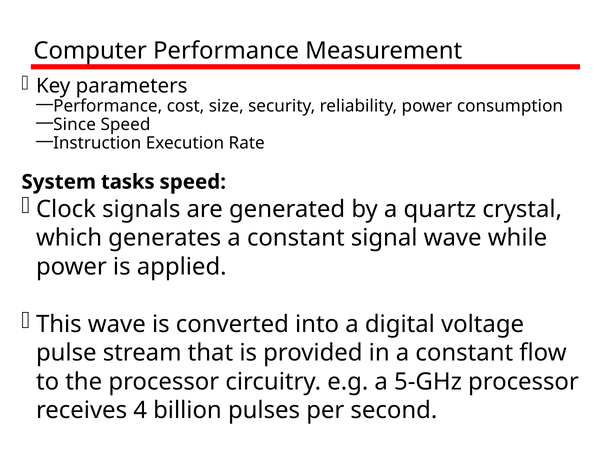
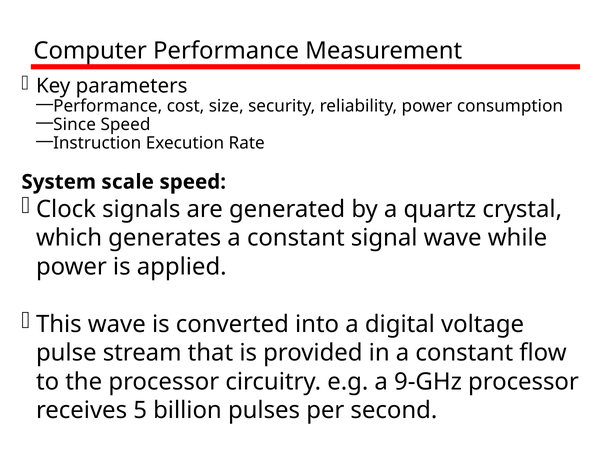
tasks: tasks -> scale
5-GHz: 5-GHz -> 9-GHz
4: 4 -> 5
